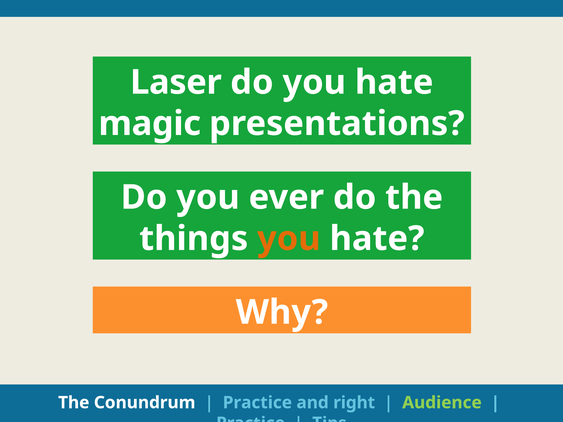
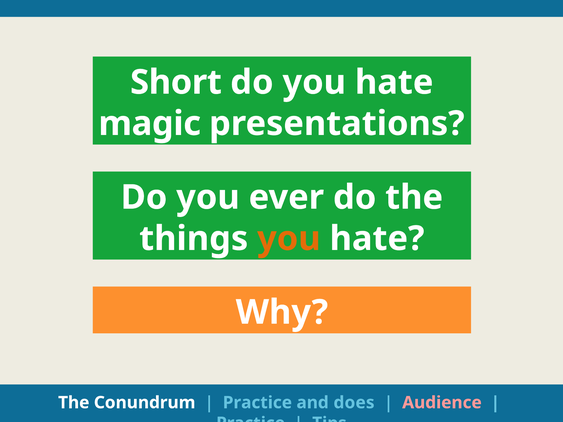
Laser: Laser -> Short
right: right -> does
Audience colour: light green -> pink
